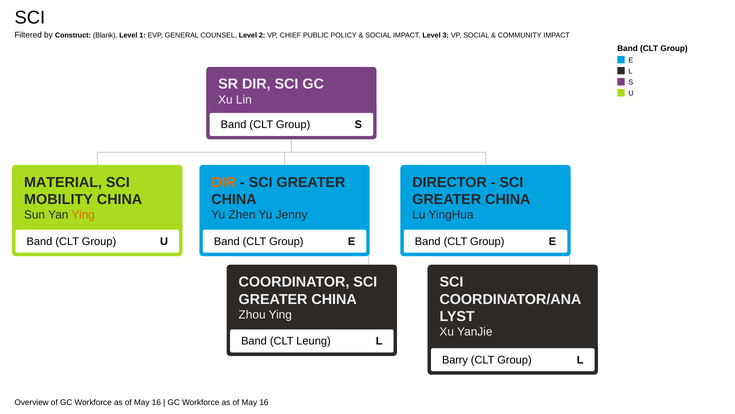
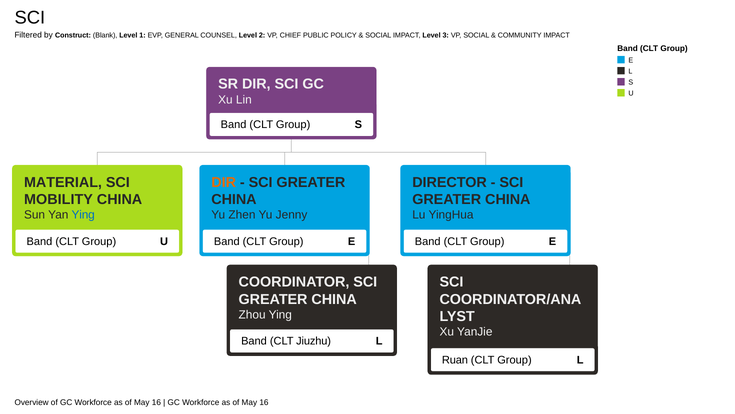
Ying at (83, 215) colour: orange -> blue
Leung: Leung -> Jiuzhu
Barry: Barry -> Ruan
